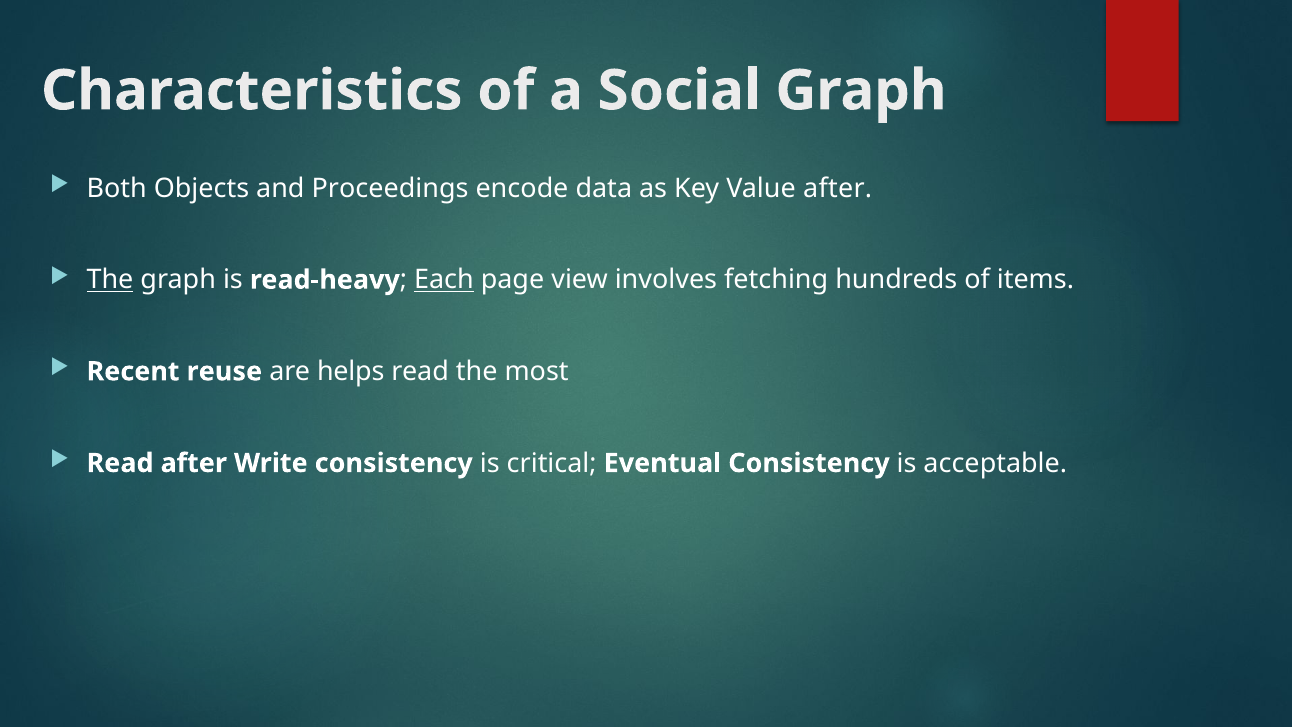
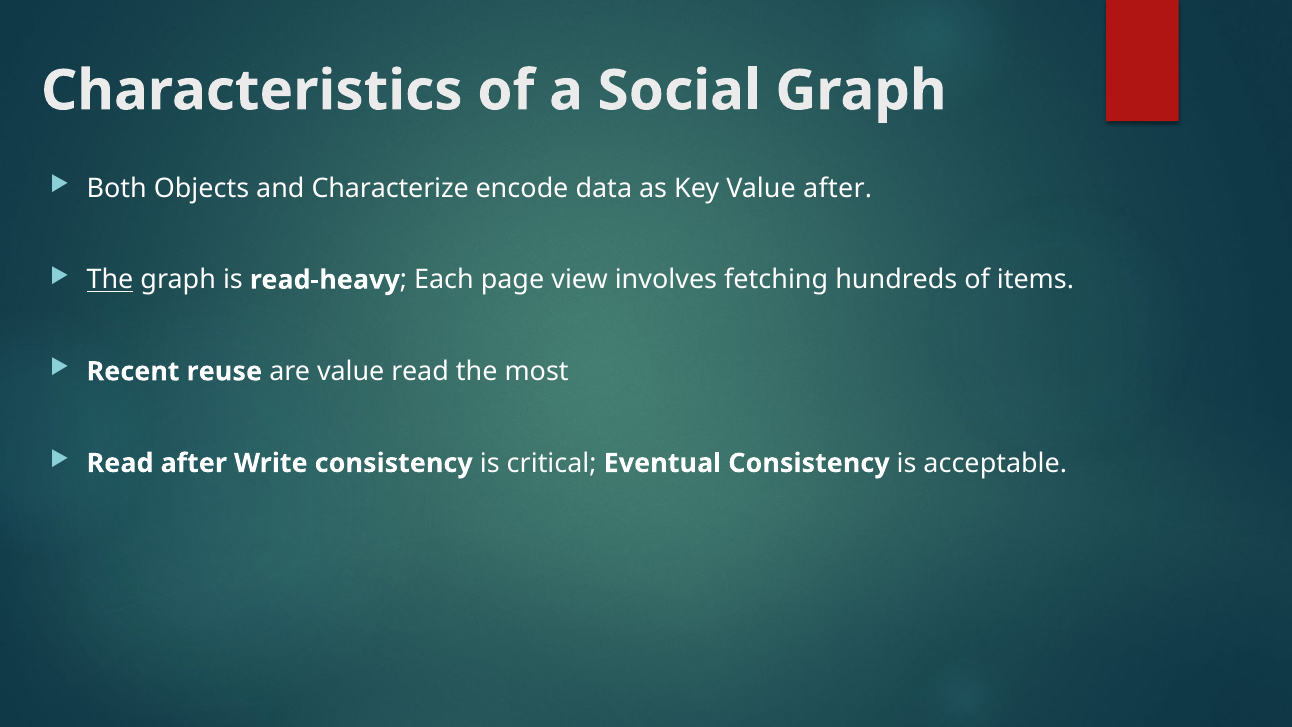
Proceedings: Proceedings -> Characterize
Each underline: present -> none
are helps: helps -> value
